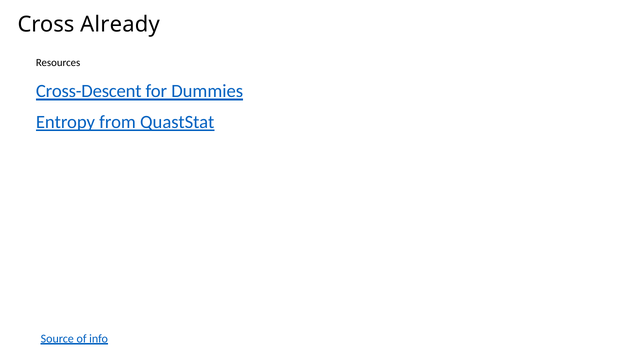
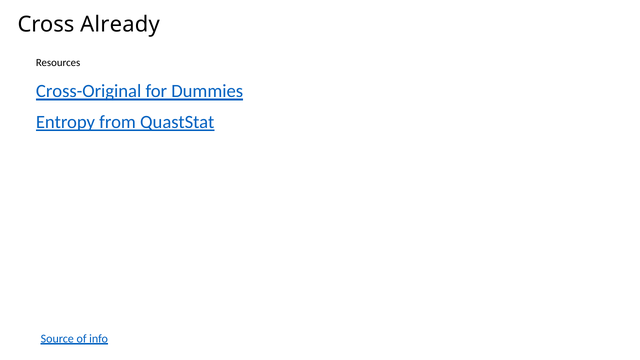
Cross-Descent: Cross-Descent -> Cross-Original
